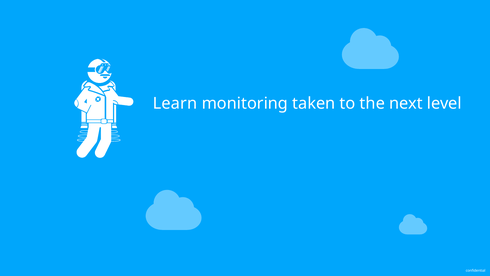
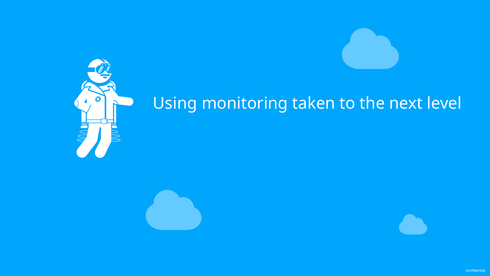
Learn: Learn -> Using
